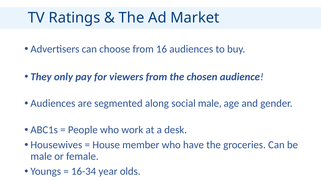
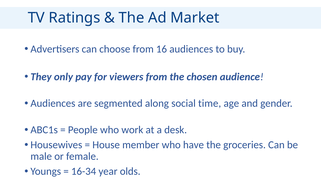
social male: male -> time
